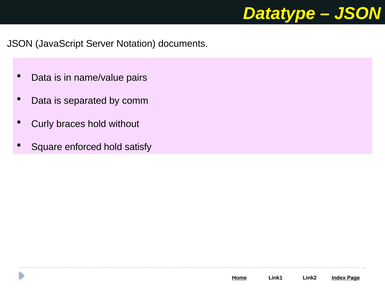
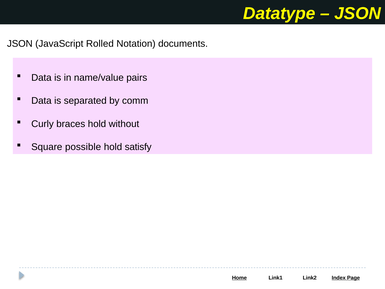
Server: Server -> Rolled
enforced: enforced -> possible
